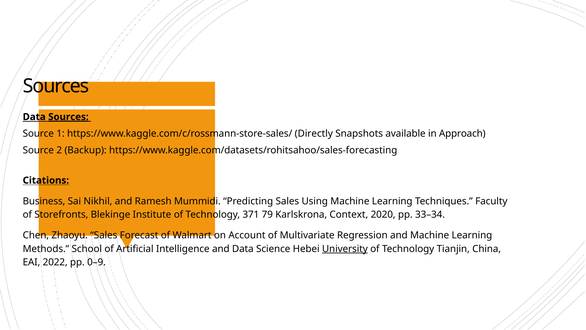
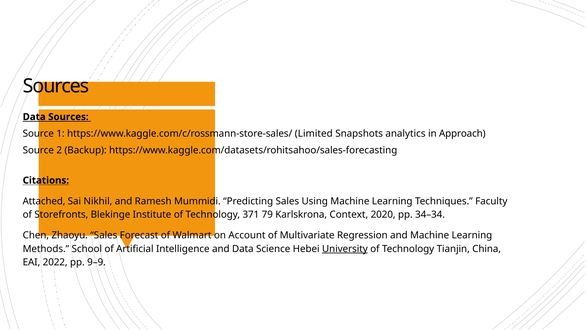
Sources at (68, 117) underline: present -> none
Directly: Directly -> Limited
available: available -> analytics
Business: Business -> Attached
33–34: 33–34 -> 34–34
0–9: 0–9 -> 9–9
